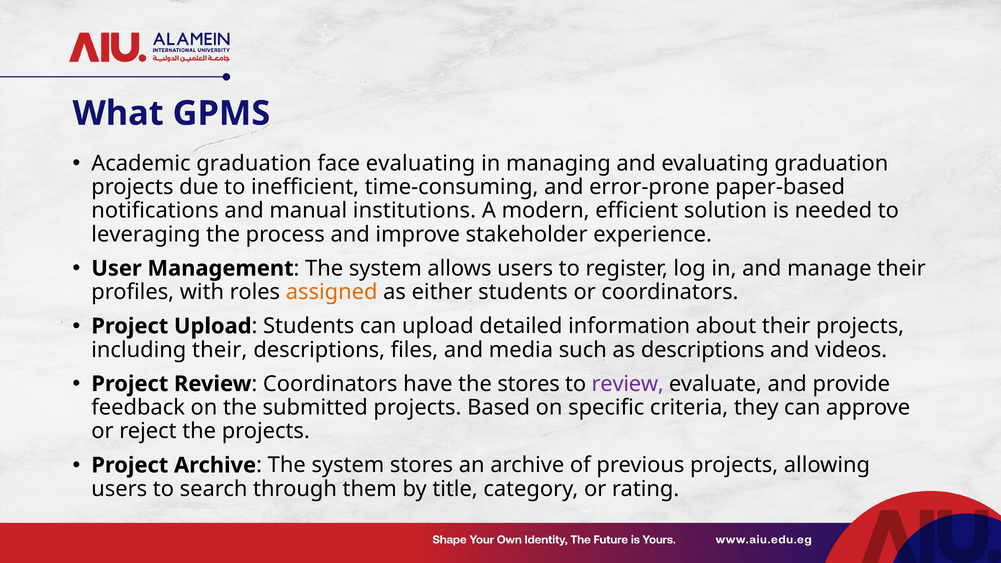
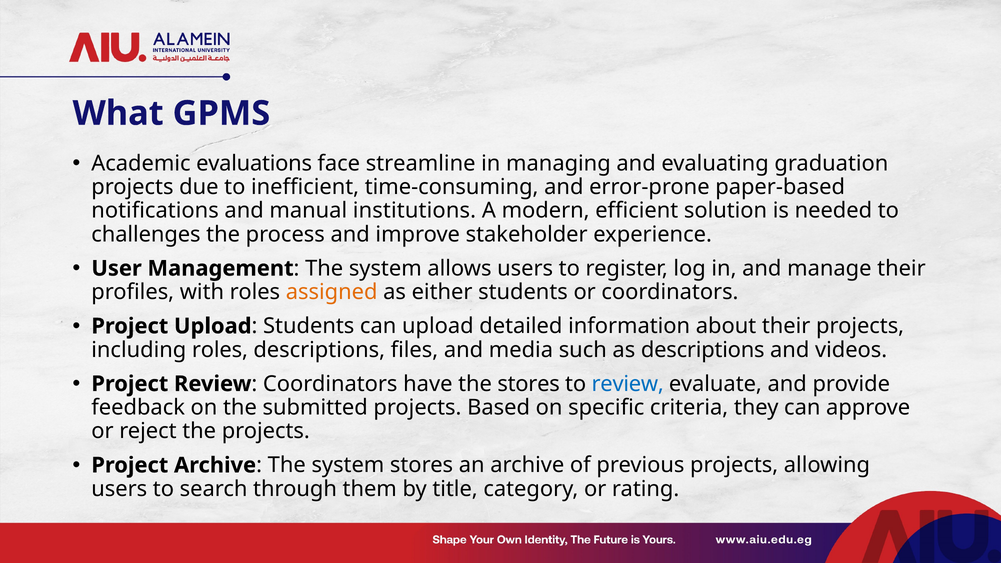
Academic graduation: graduation -> evaluations
face evaluating: evaluating -> streamline
leveraging: leveraging -> challenges
including their: their -> roles
review at (628, 384) colour: purple -> blue
